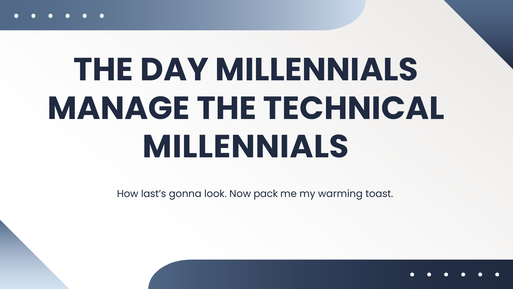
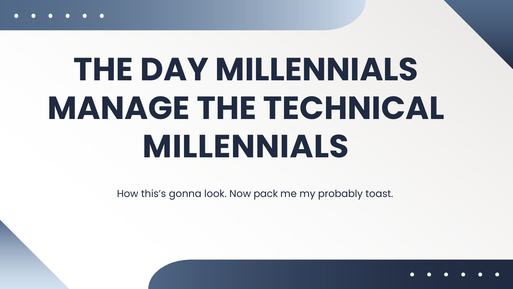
last’s: last’s -> this’s
warming: warming -> probably
